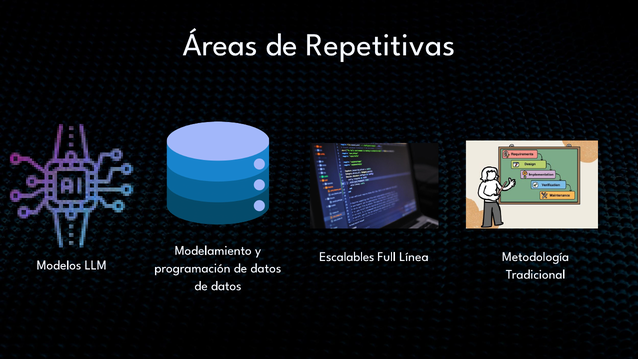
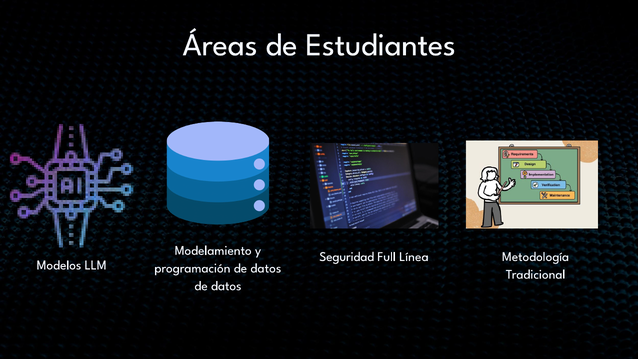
Repetitivas: Repetitivas -> Estudiantes
Escalables: Escalables -> Seguridad
